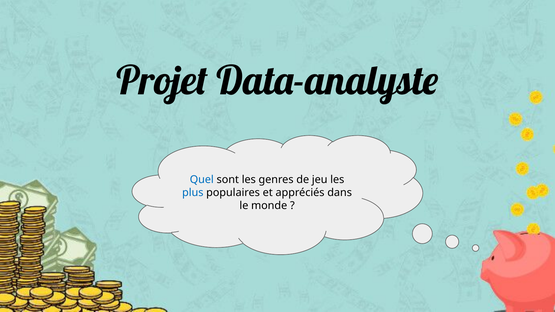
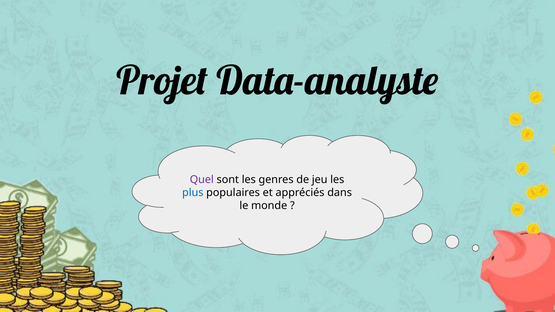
Quel colour: blue -> purple
